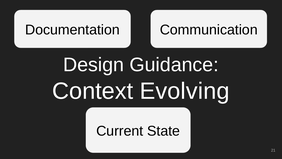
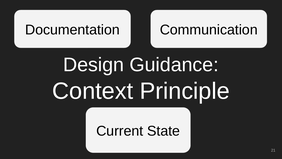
Evolving: Evolving -> Principle
